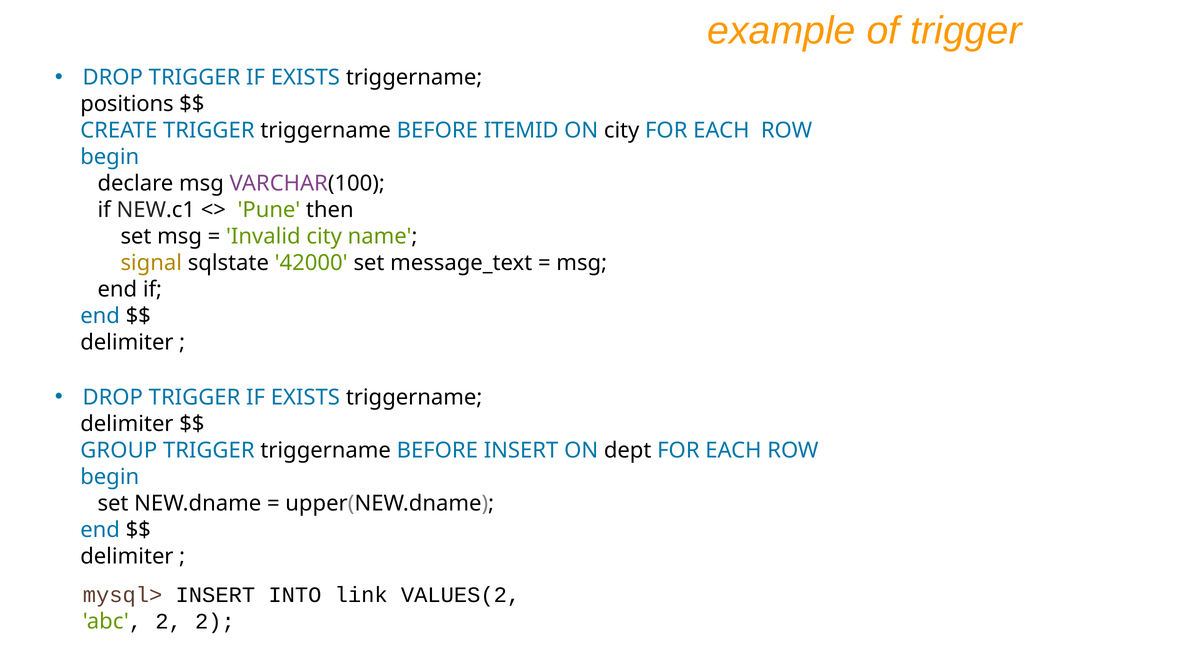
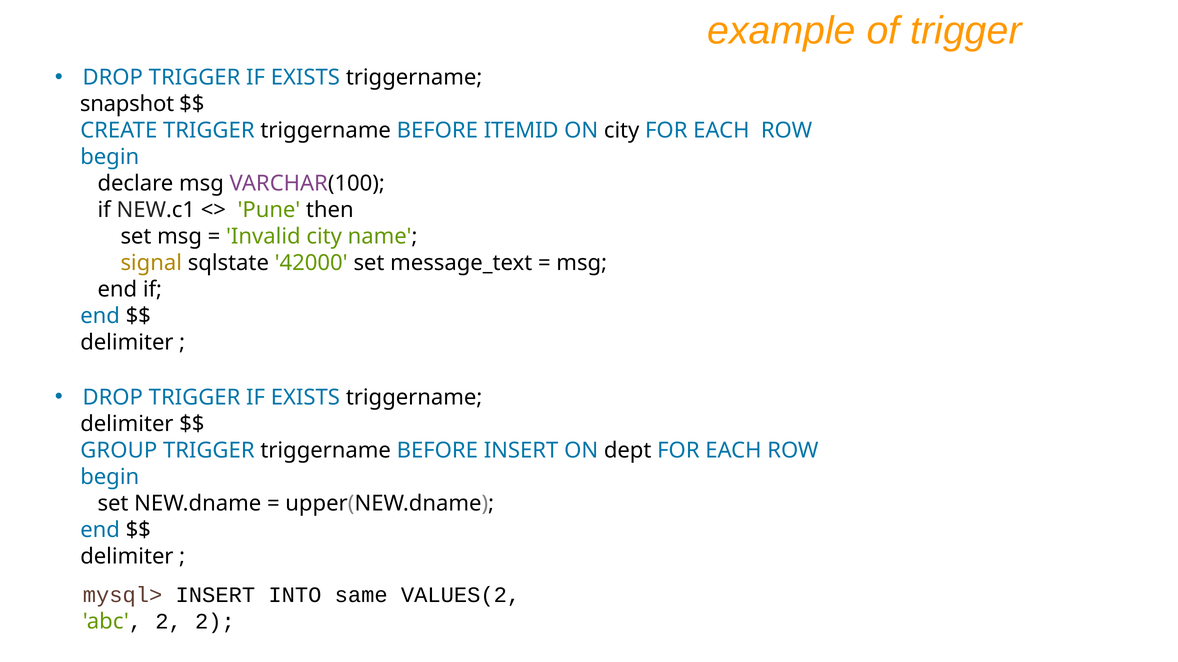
positions: positions -> snapshot
link: link -> same
